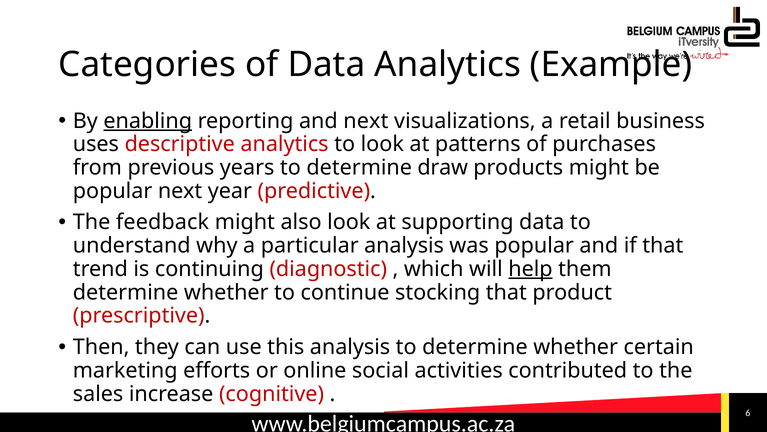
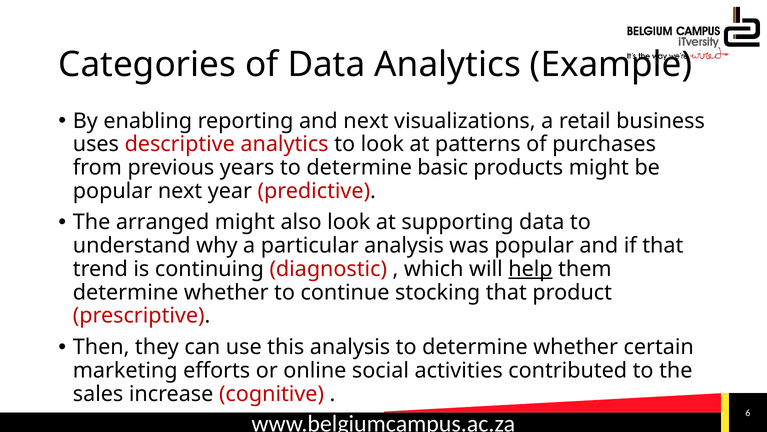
enabling underline: present -> none
draw: draw -> basic
feedback: feedback -> arranged
